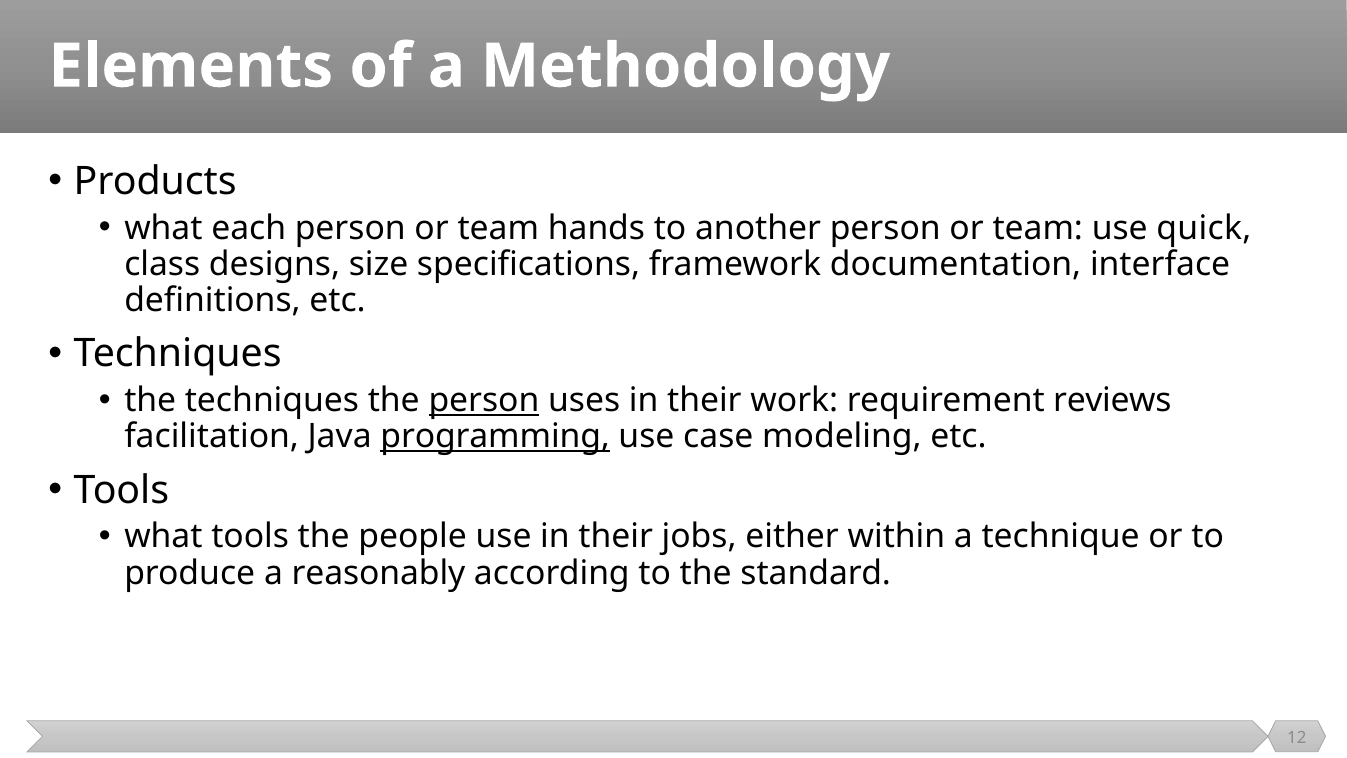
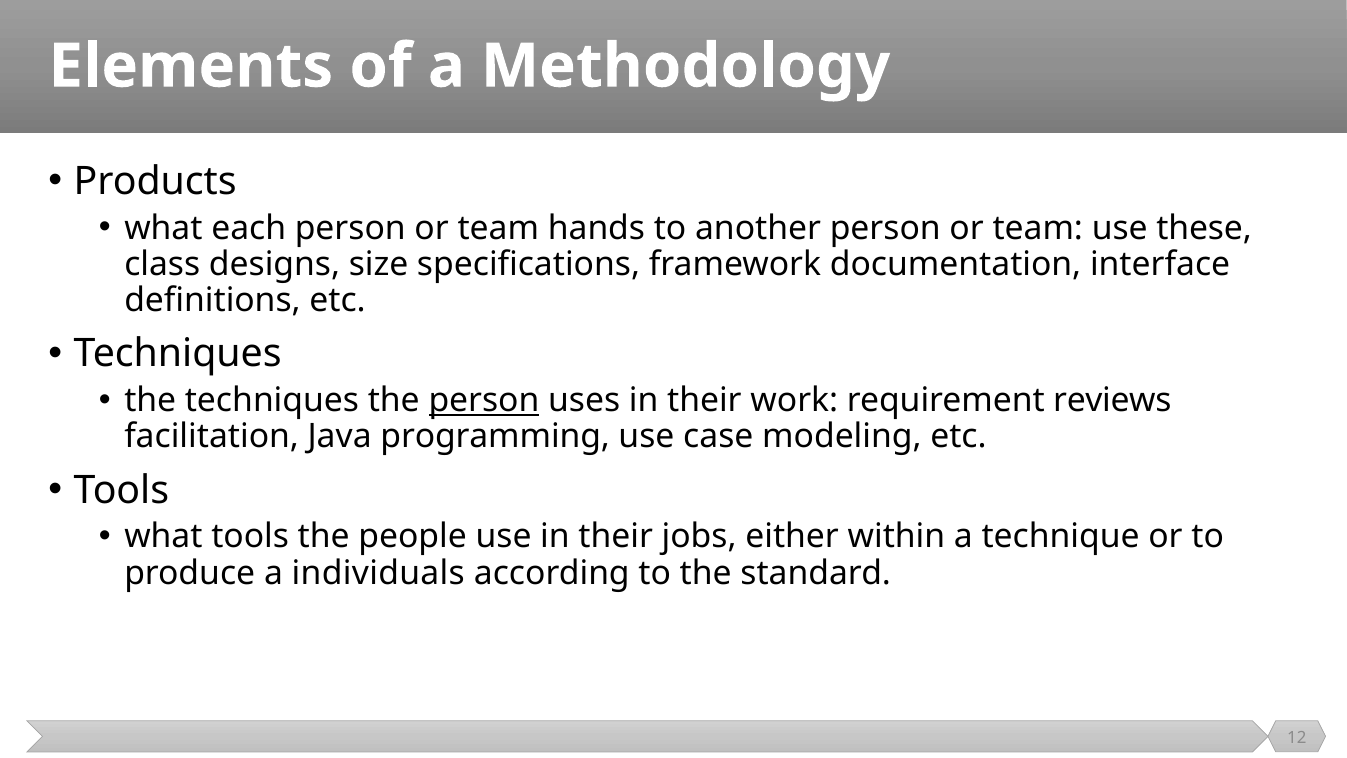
quick: quick -> these
programming underline: present -> none
reasonably: reasonably -> individuals
